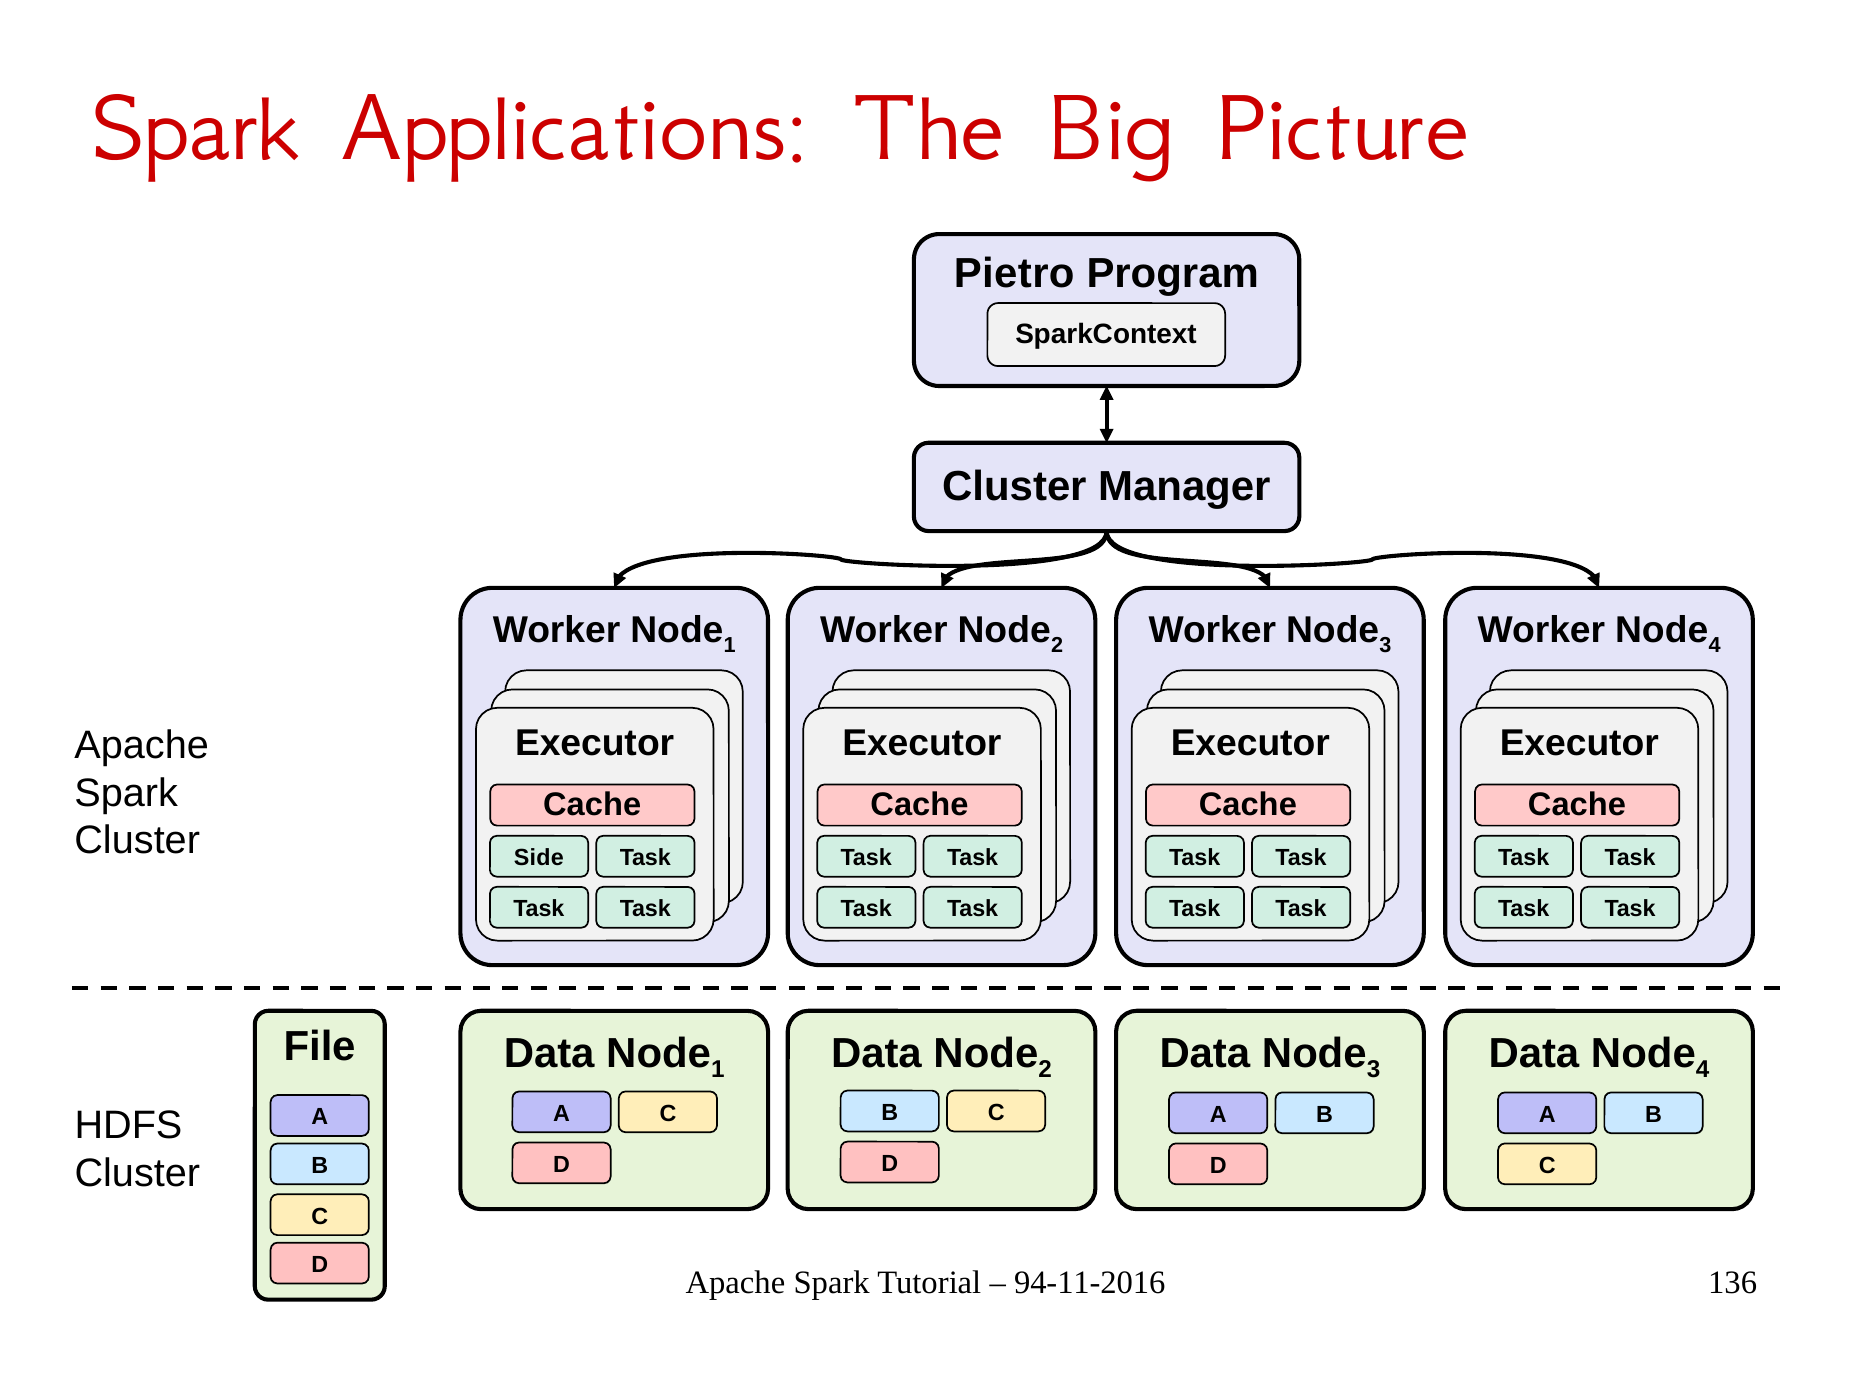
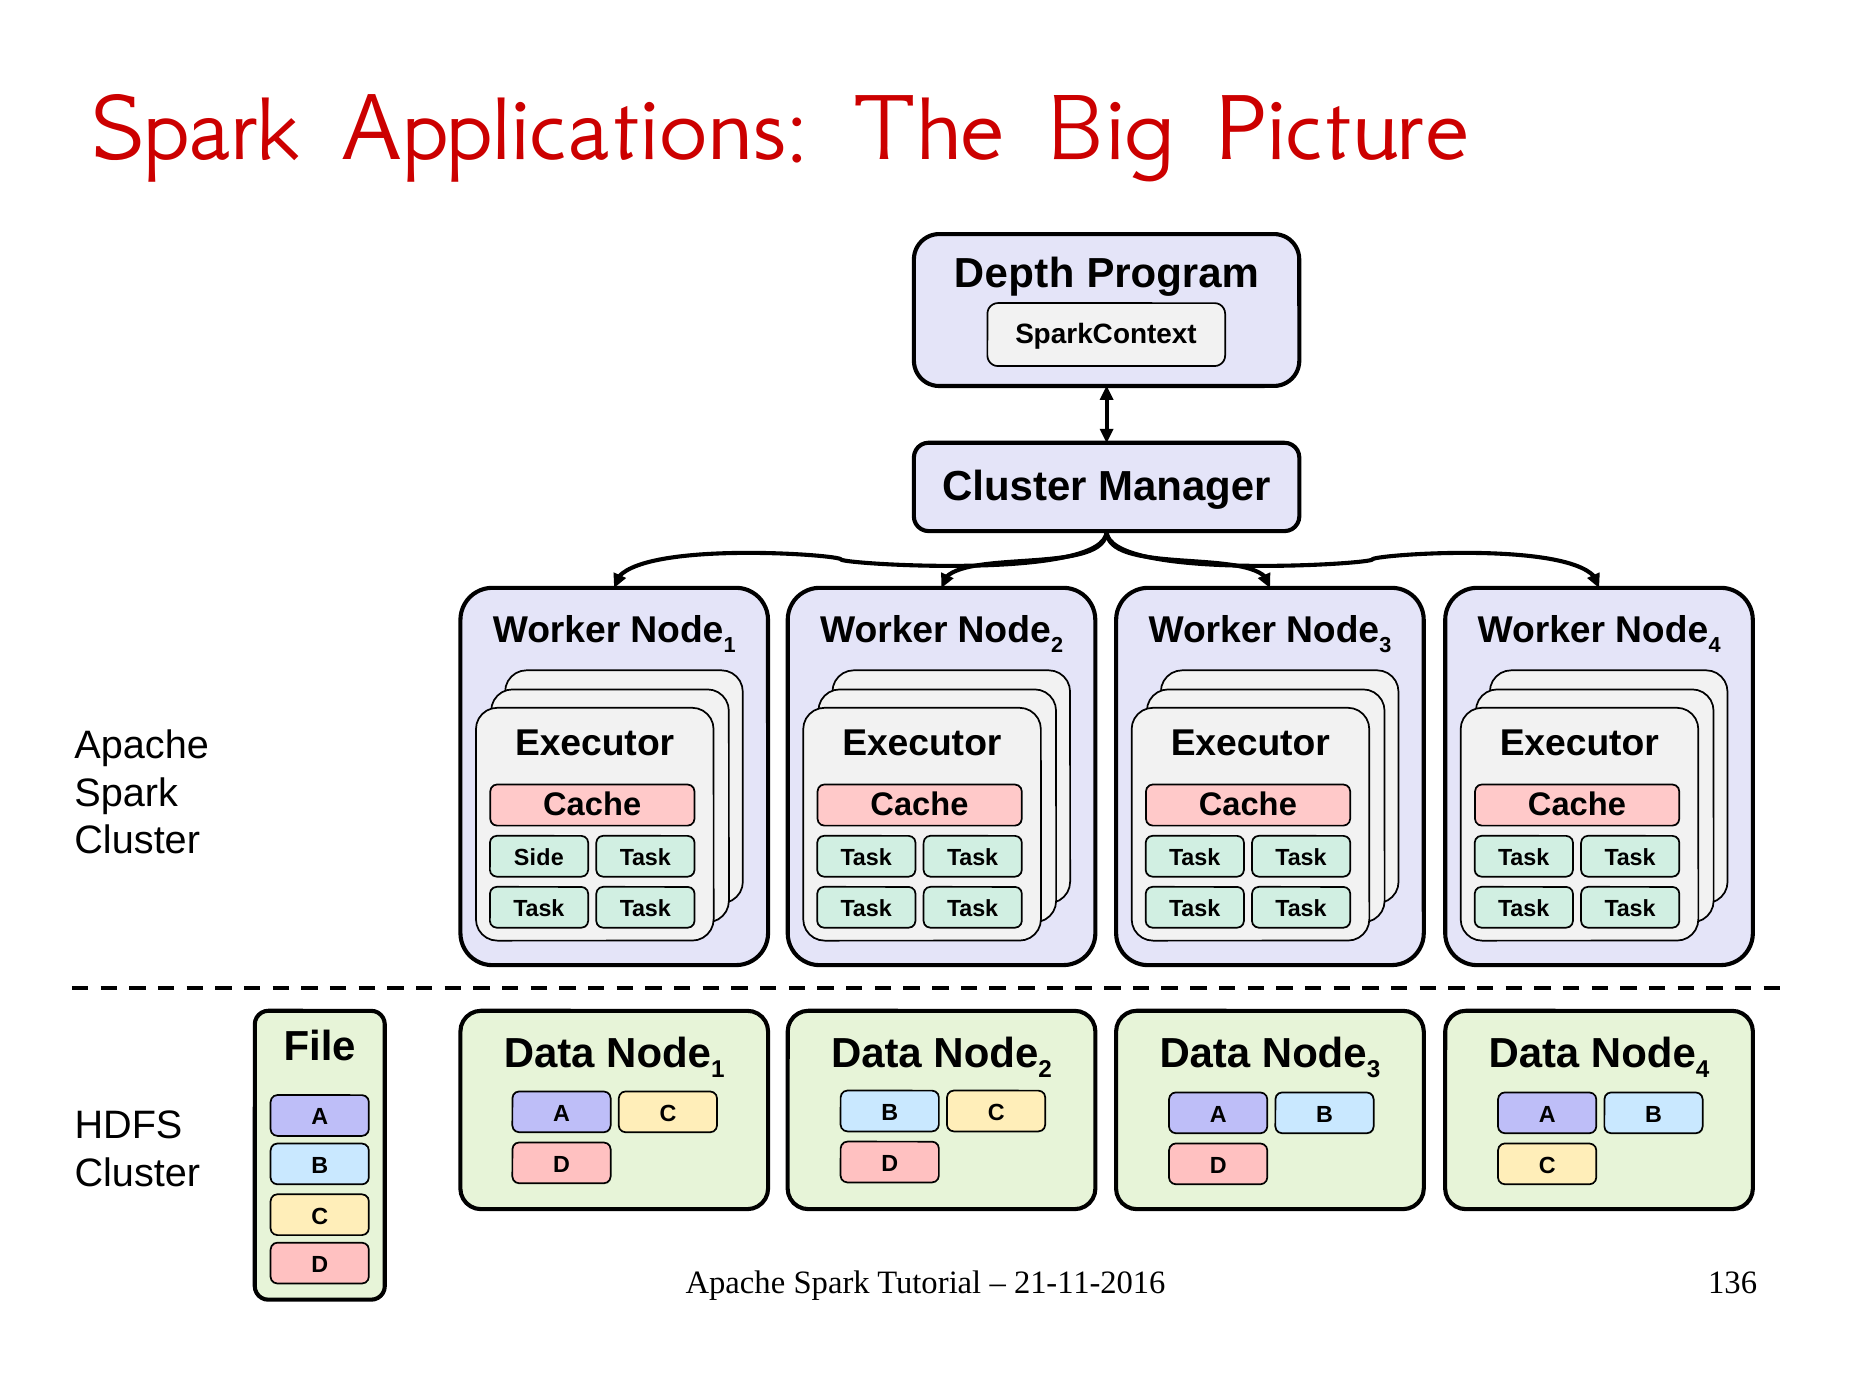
Pietro: Pietro -> Depth
94-11-2016: 94-11-2016 -> 21-11-2016
